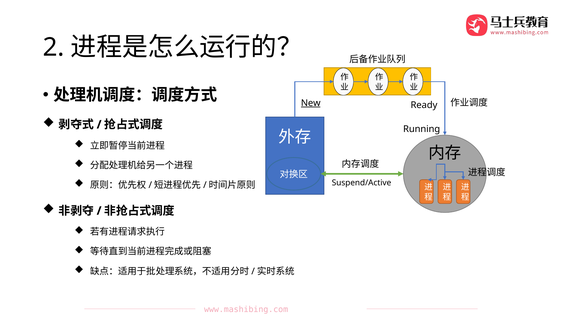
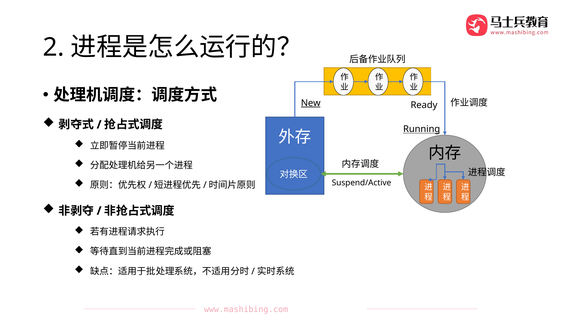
Running underline: none -> present
